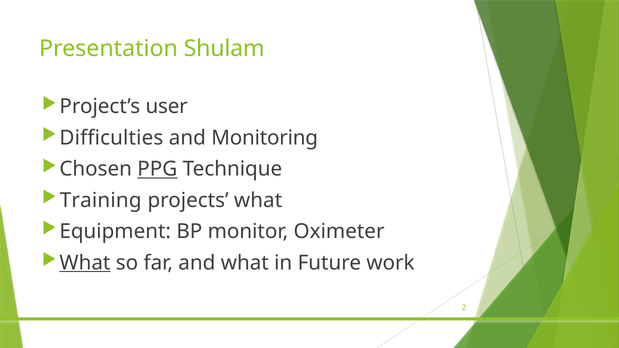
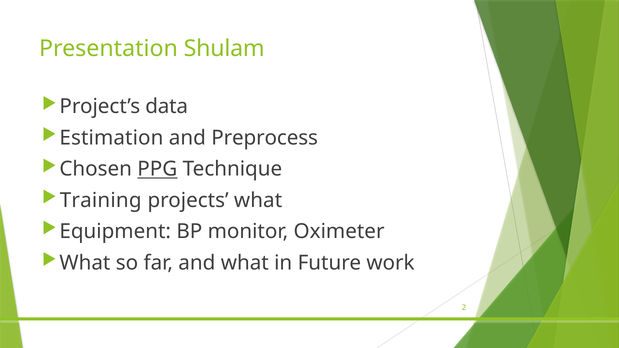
user: user -> data
Difficulties: Difficulties -> Estimation
Monitoring: Monitoring -> Preprocess
What at (85, 263) underline: present -> none
